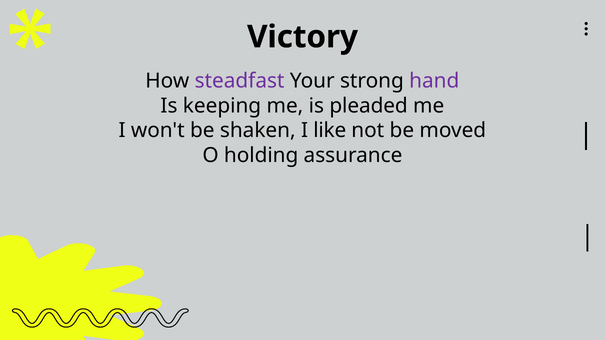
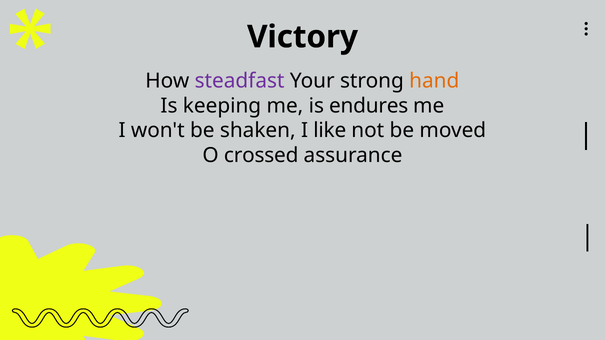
hand colour: purple -> orange
pleaded: pleaded -> endures
holding: holding -> crossed
